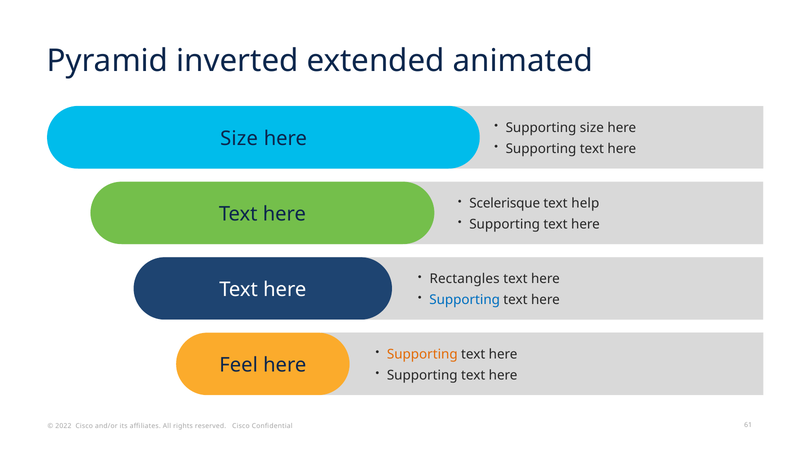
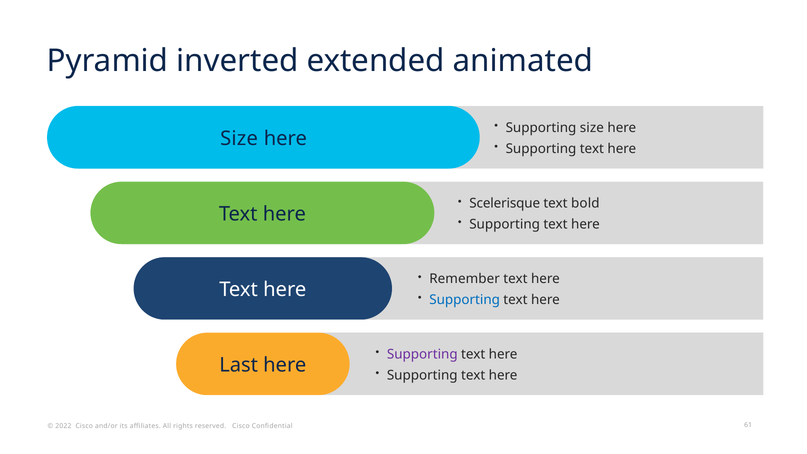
help: help -> bold
Rectangles: Rectangles -> Remember
Supporting at (422, 354) colour: orange -> purple
Feel: Feel -> Last
